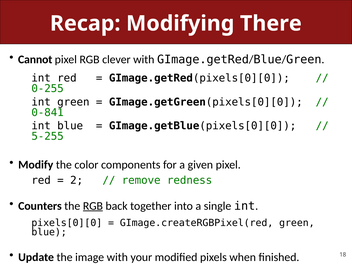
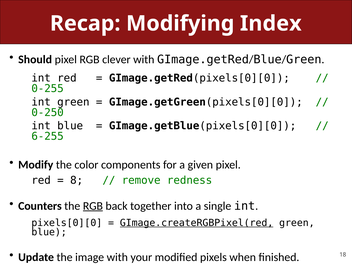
There: There -> Index
Cannot: Cannot -> Should
0-841: 0-841 -> 0-250
5-255: 5-255 -> 6-255
2: 2 -> 8
GImage.createRGBPixel(red underline: none -> present
